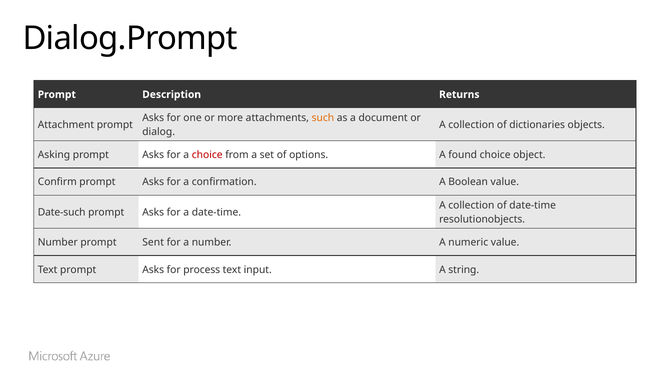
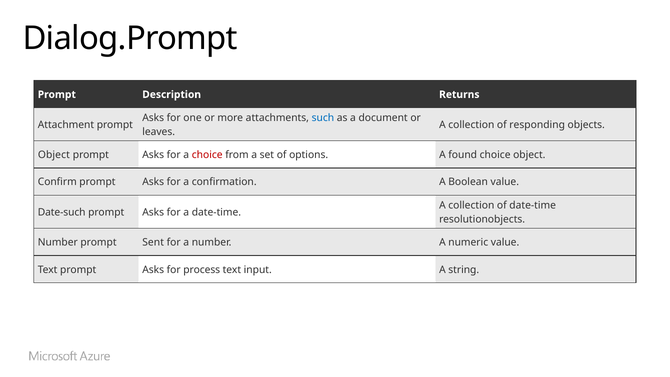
such colour: orange -> blue
dictionaries: dictionaries -> responding
dialog: dialog -> leaves
Asking at (54, 155): Asking -> Object
